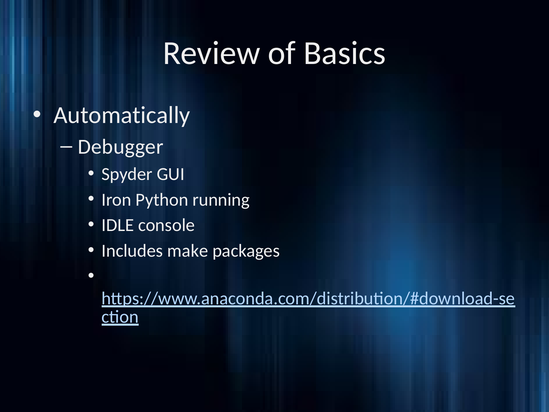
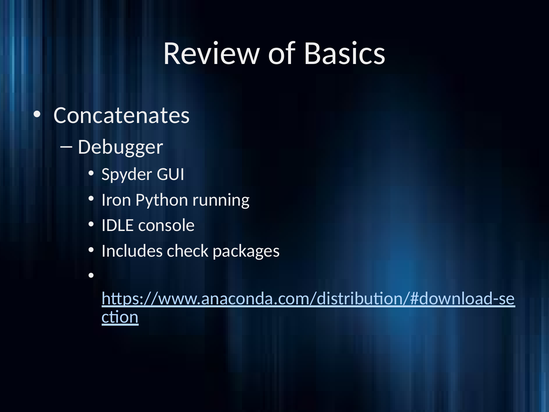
Automatically: Automatically -> Concatenates
make: make -> check
